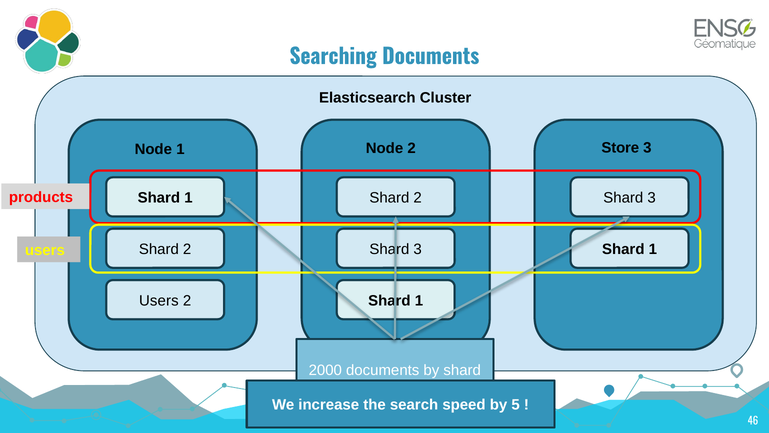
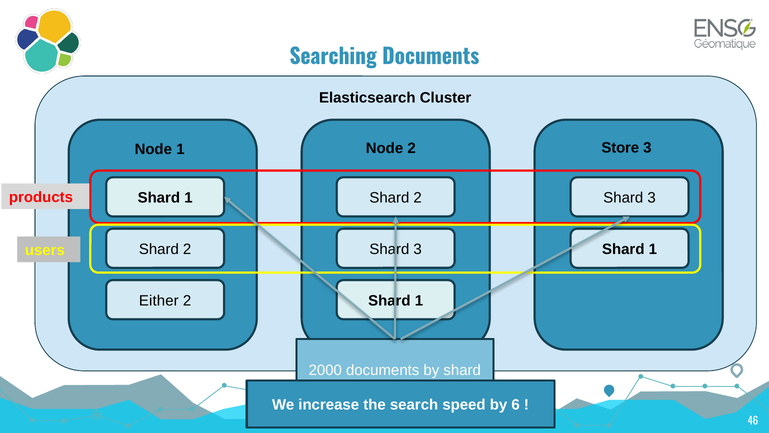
Users at (159, 300): Users -> Either
5: 5 -> 6
